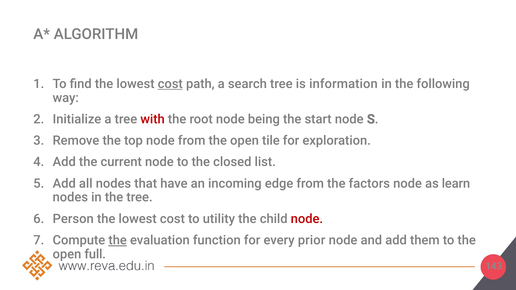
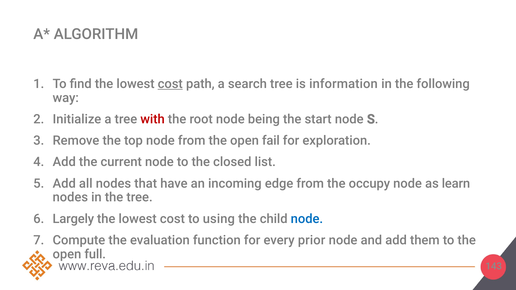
tile: tile -> fail
factors: factors -> occupy
Person: Person -> Largely
utility: utility -> using
node at (307, 219) colour: red -> blue
the at (118, 240) underline: present -> none
